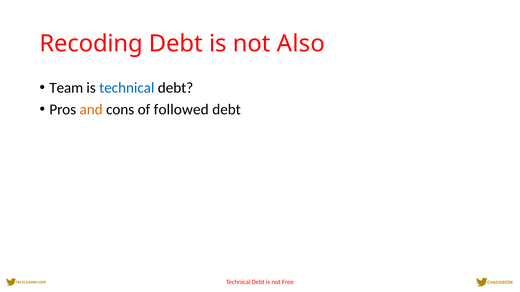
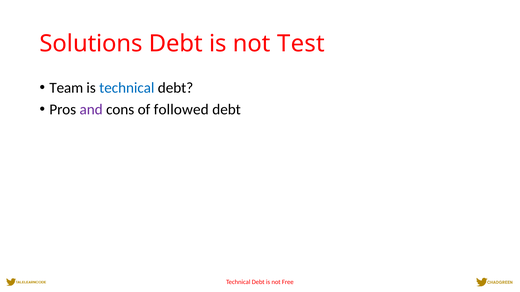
Recoding: Recoding -> Solutions
Also: Also -> Test
and colour: orange -> purple
